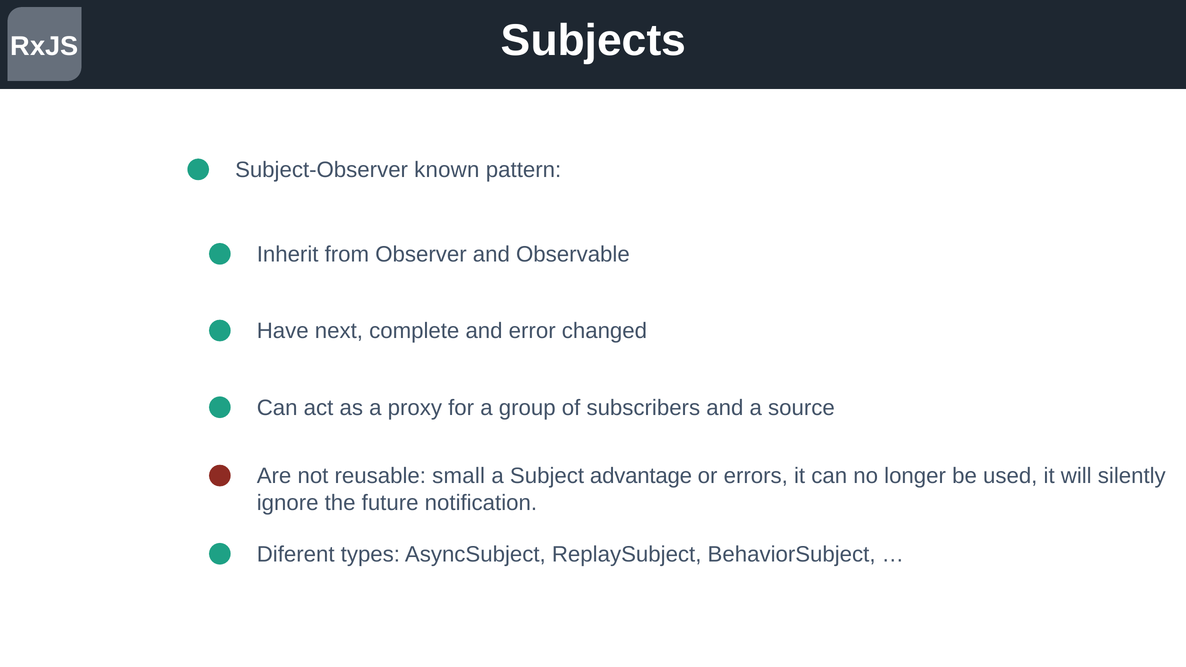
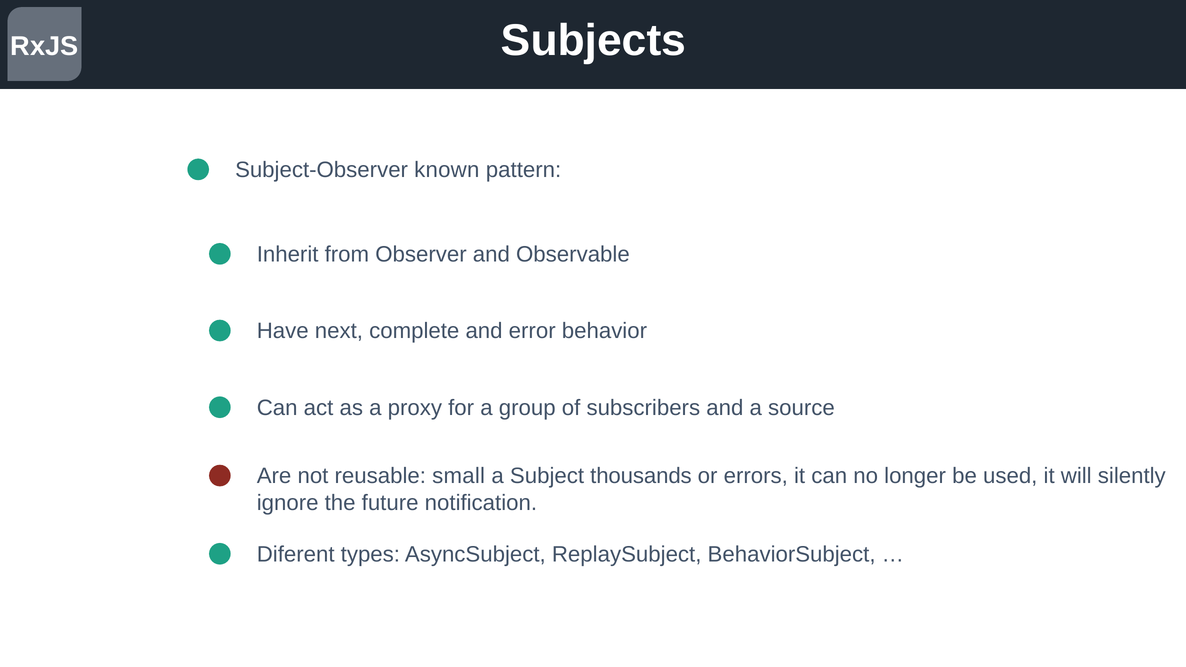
changed: changed -> behavior
advantage: advantage -> thousands
